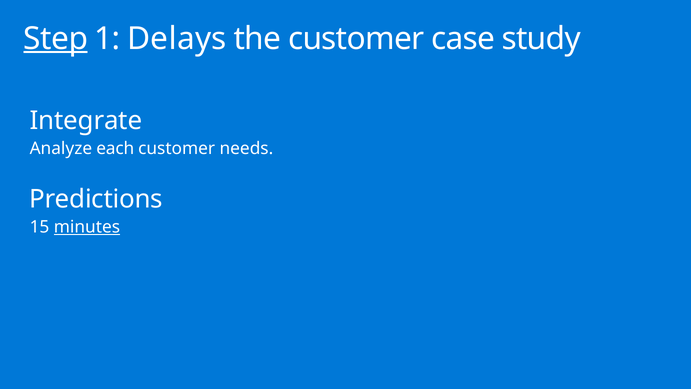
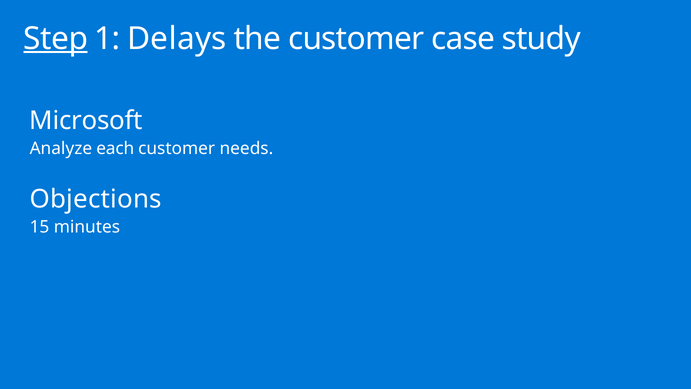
Integrate: Integrate -> Microsoft
Predictions: Predictions -> Objections
minutes underline: present -> none
